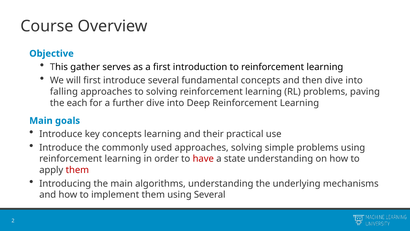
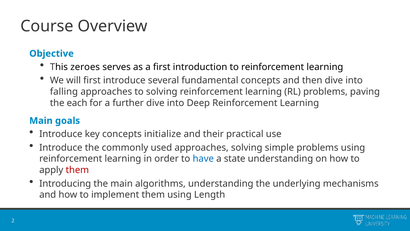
gather: gather -> zeroes
concepts learning: learning -> initialize
have colour: red -> blue
using Several: Several -> Length
